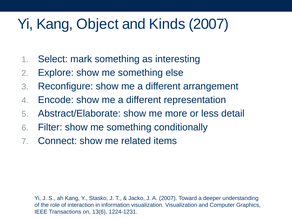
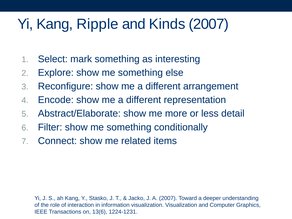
Object: Object -> Ripple
